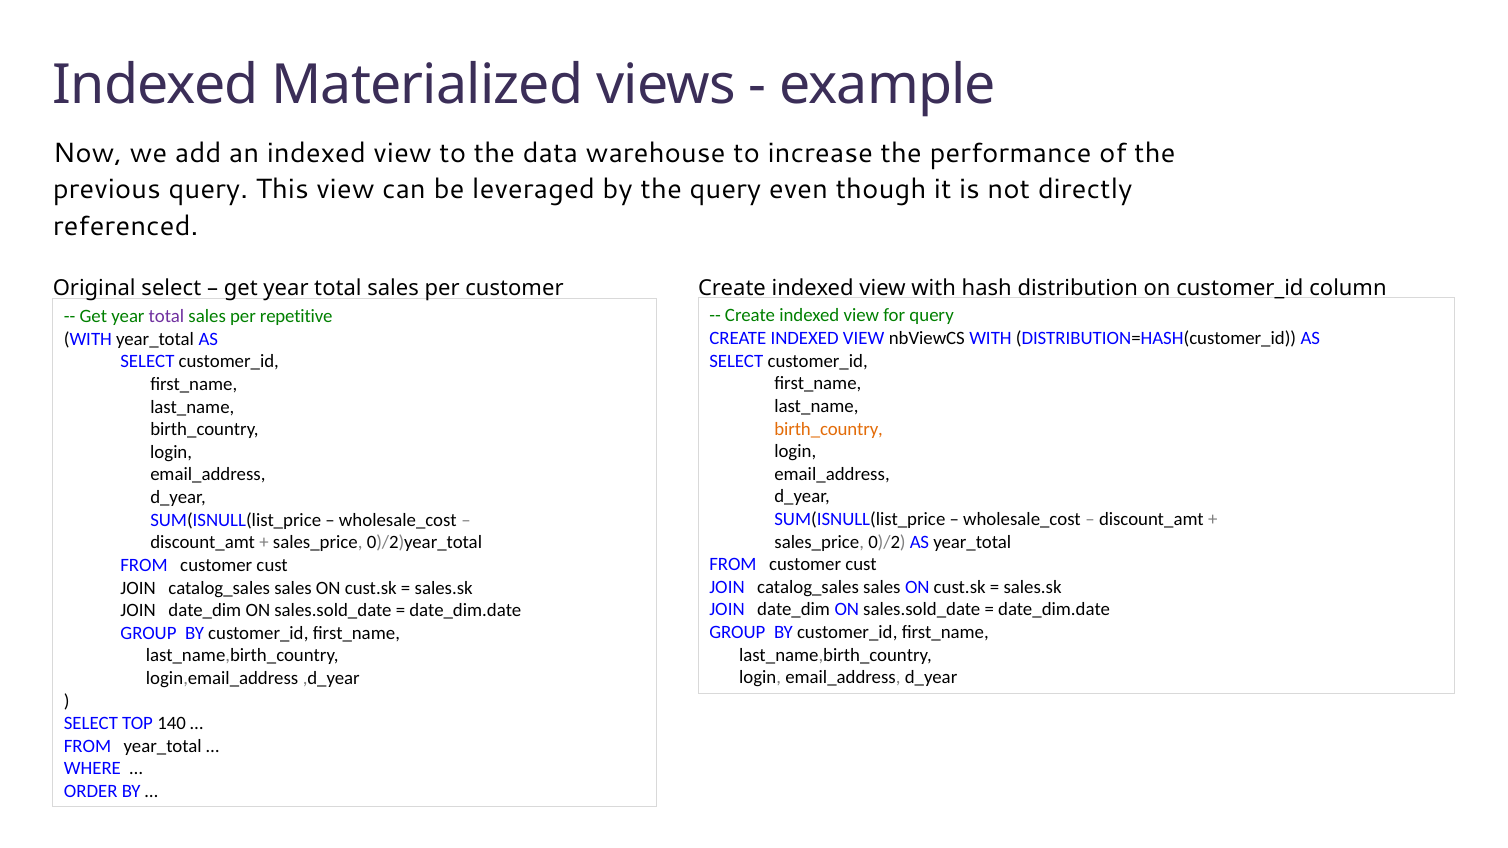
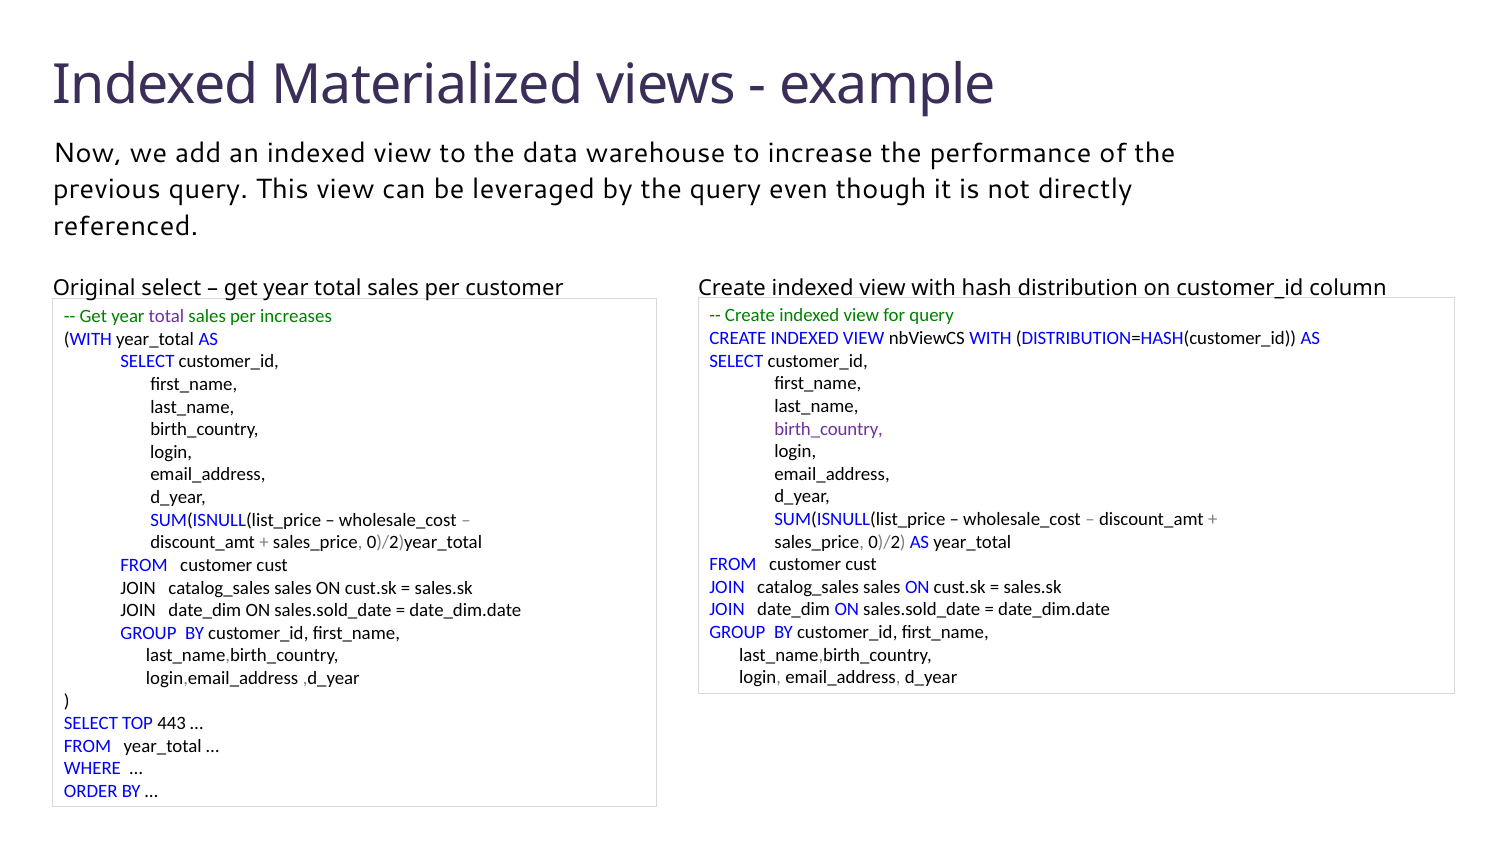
repetitive: repetitive -> increases
birth_country at (829, 429) colour: orange -> purple
140: 140 -> 443
